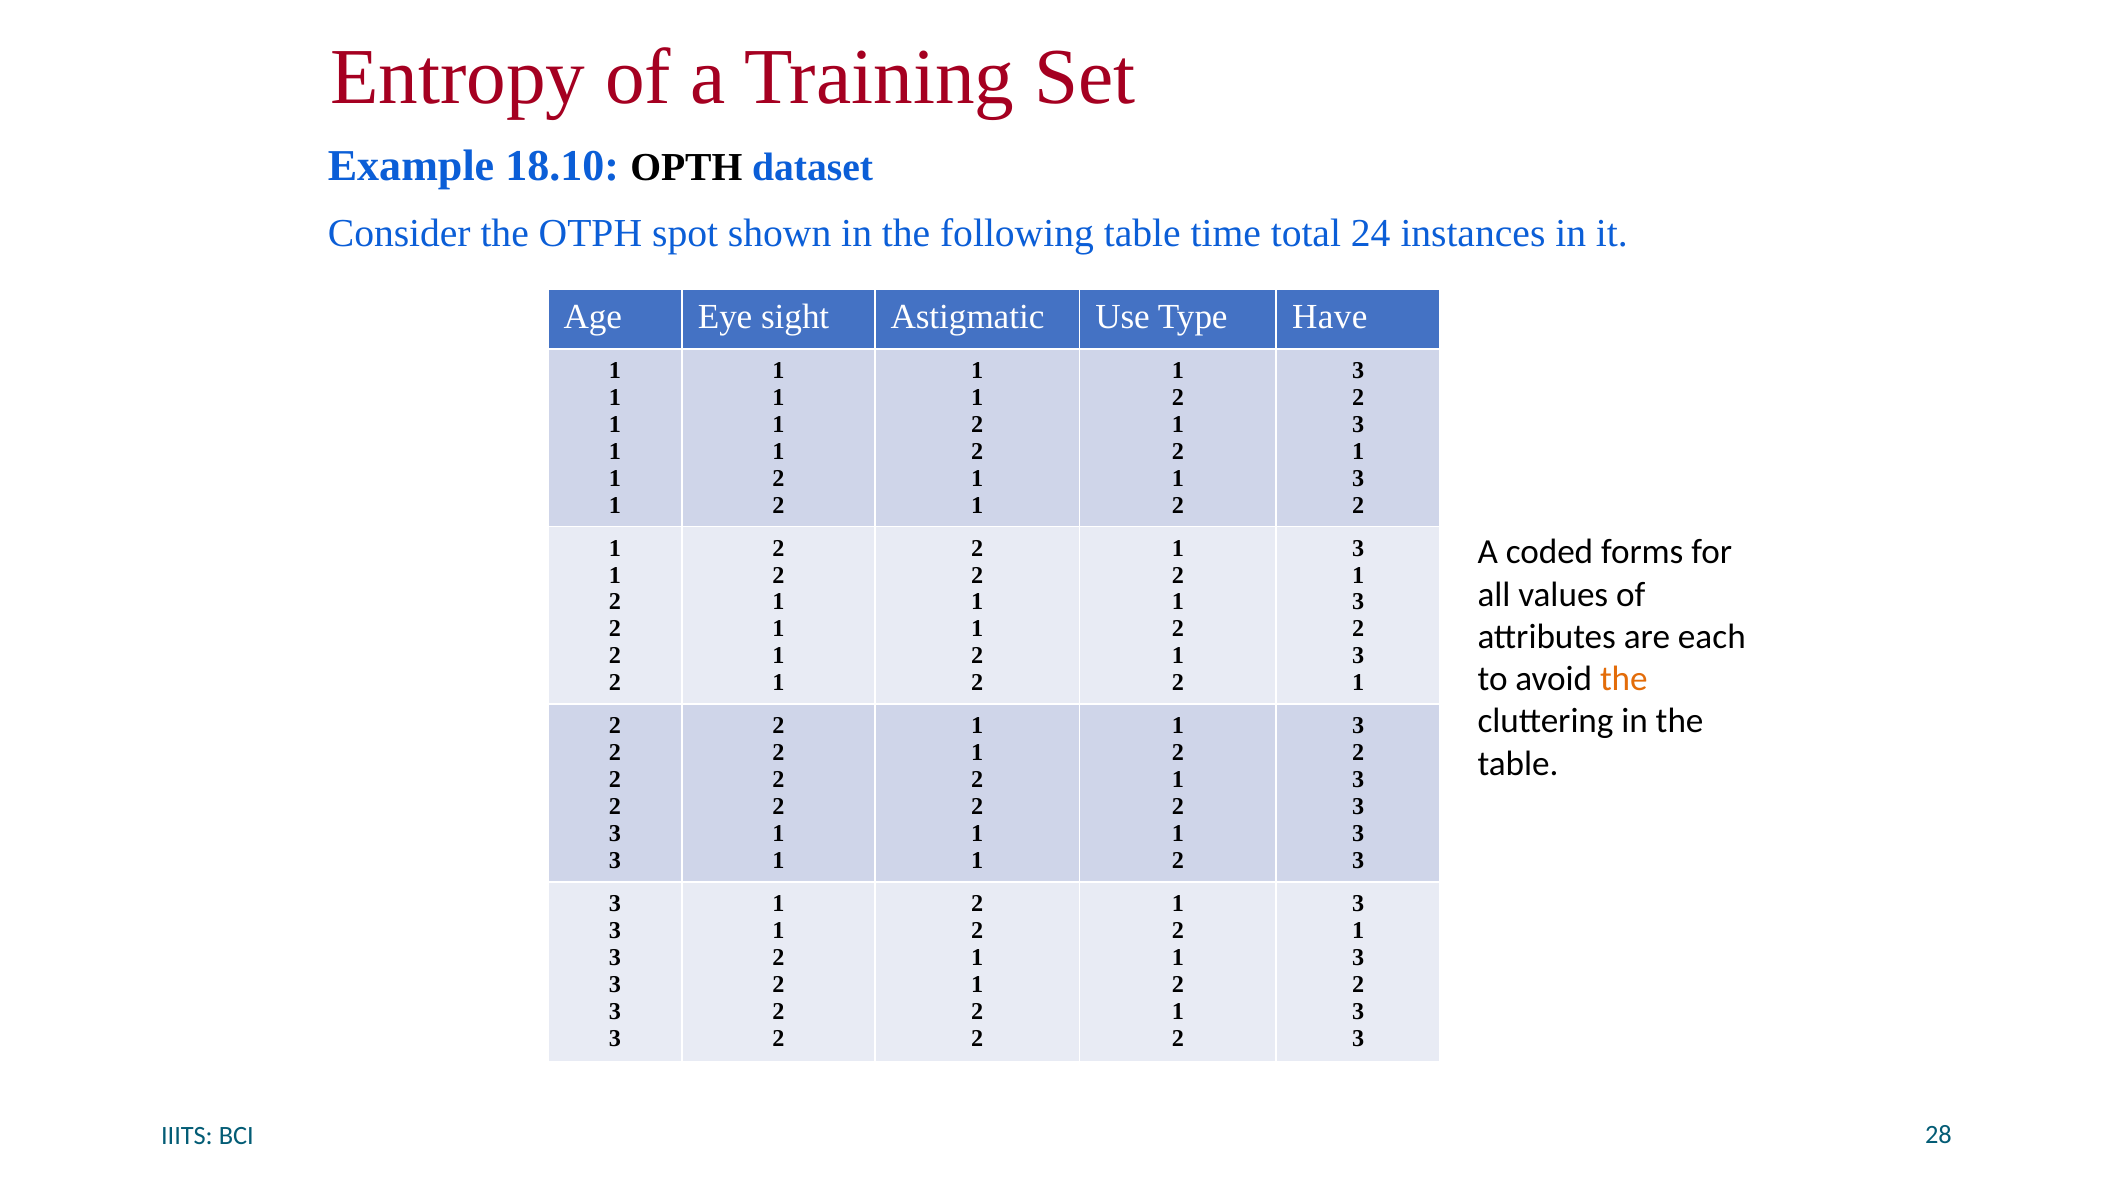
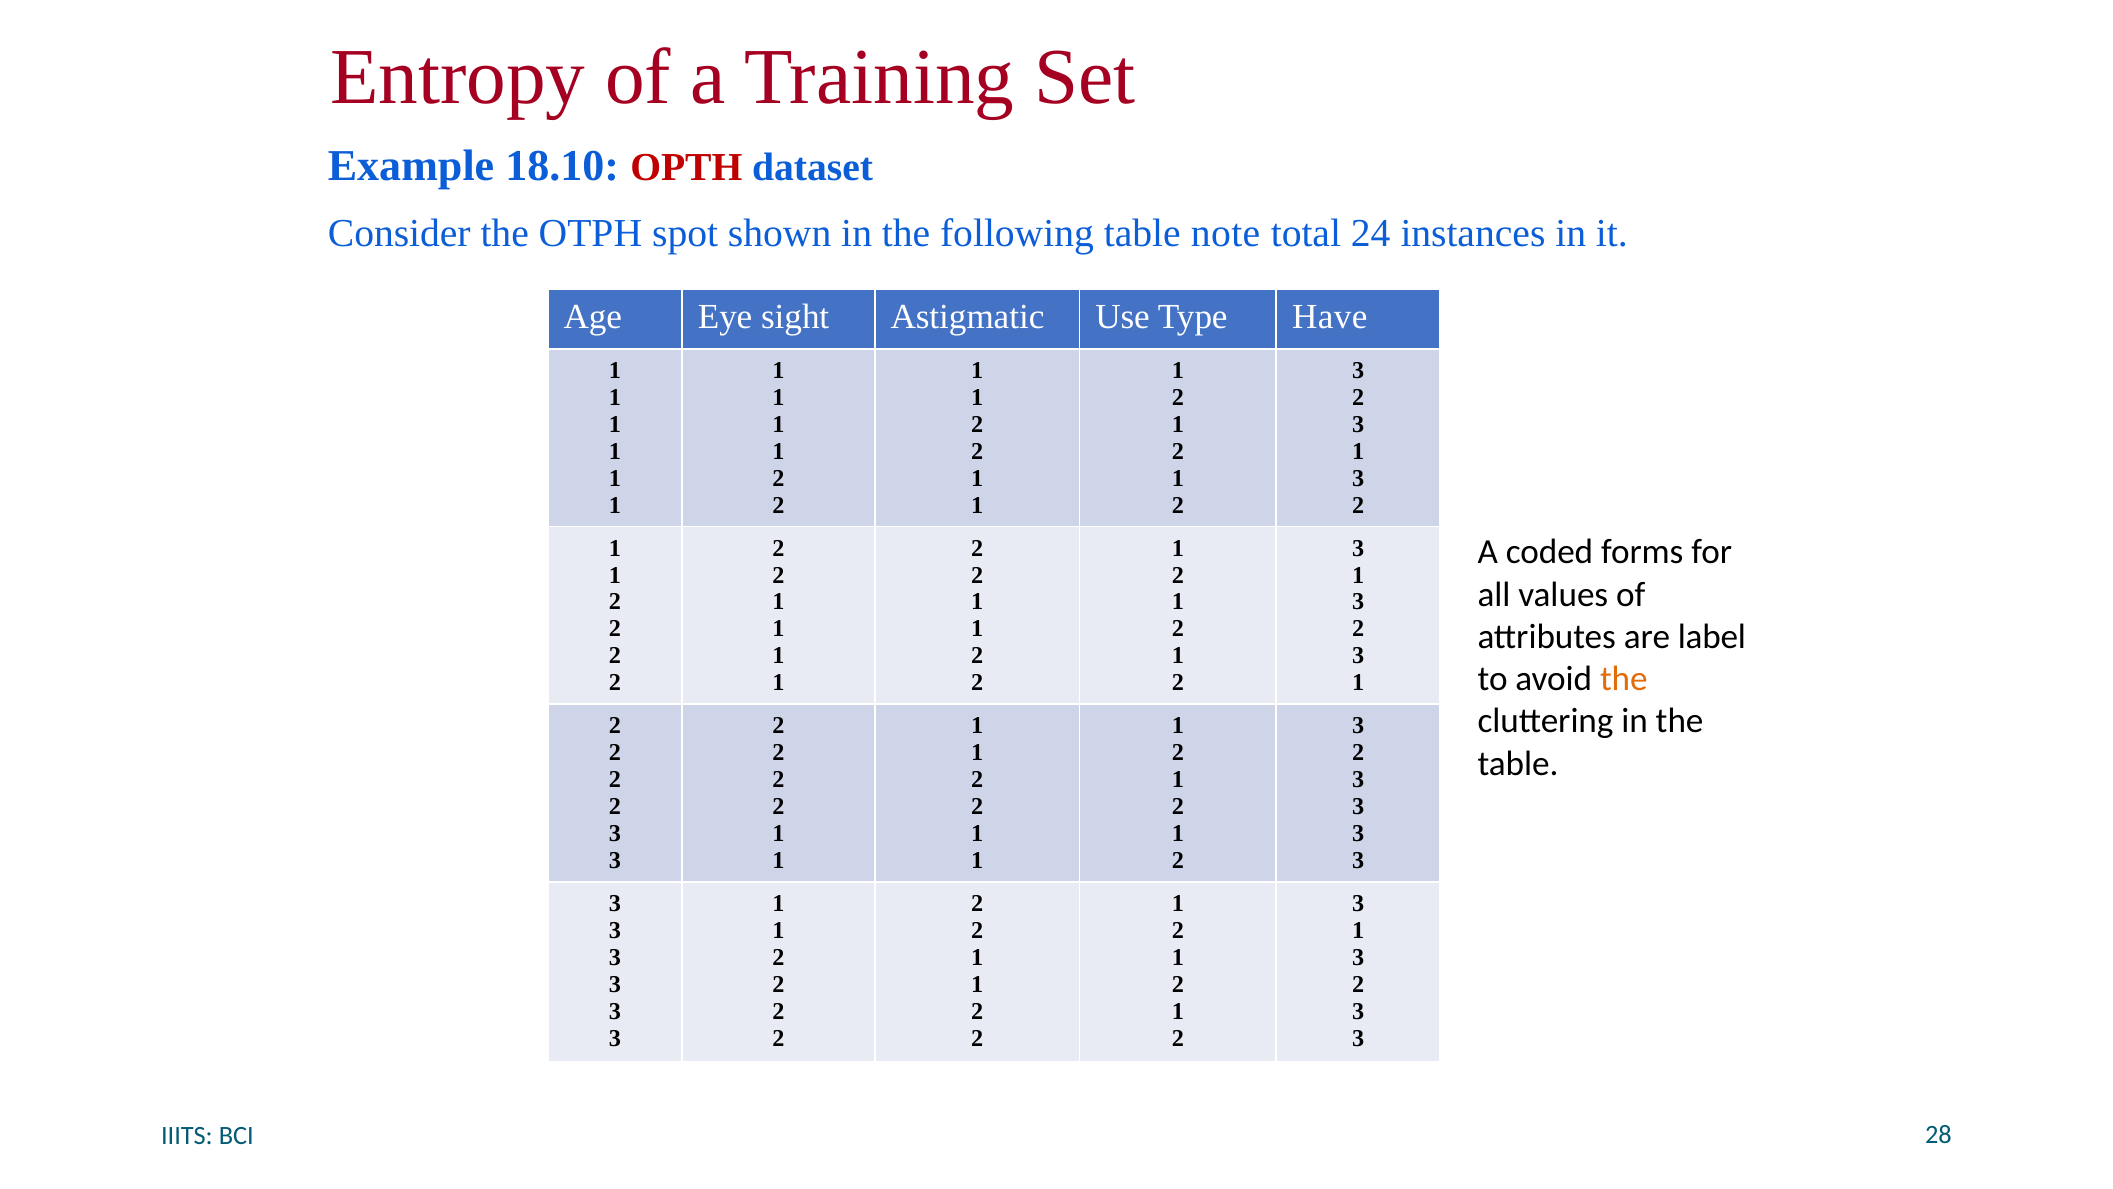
OPTH colour: black -> red
time: time -> note
each: each -> label
